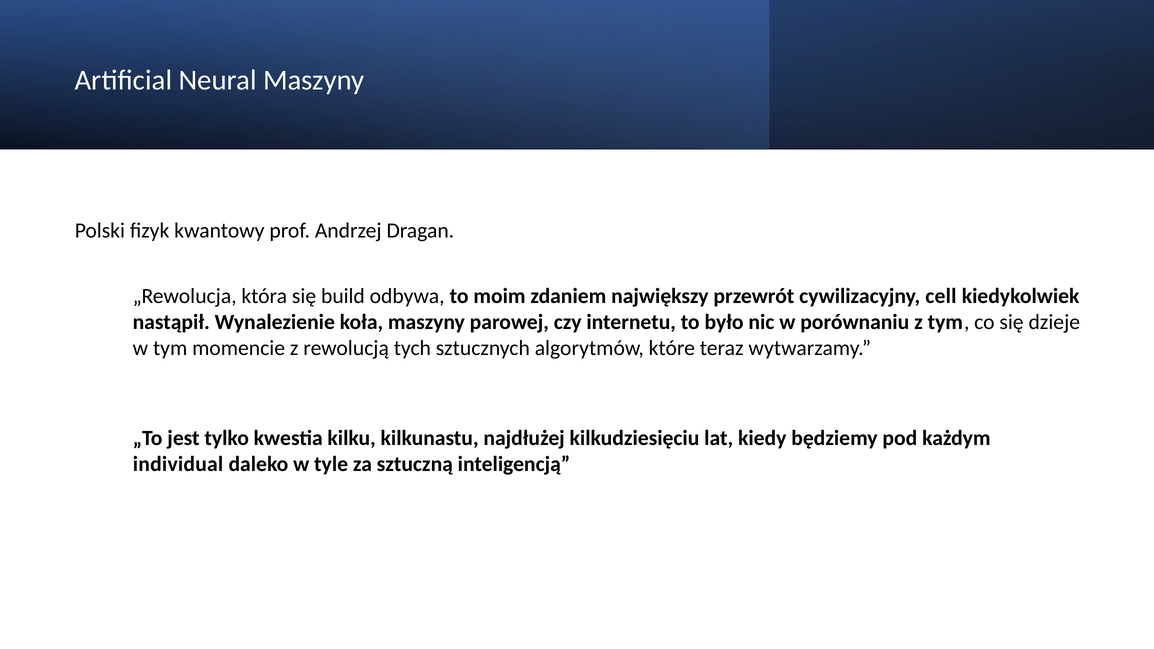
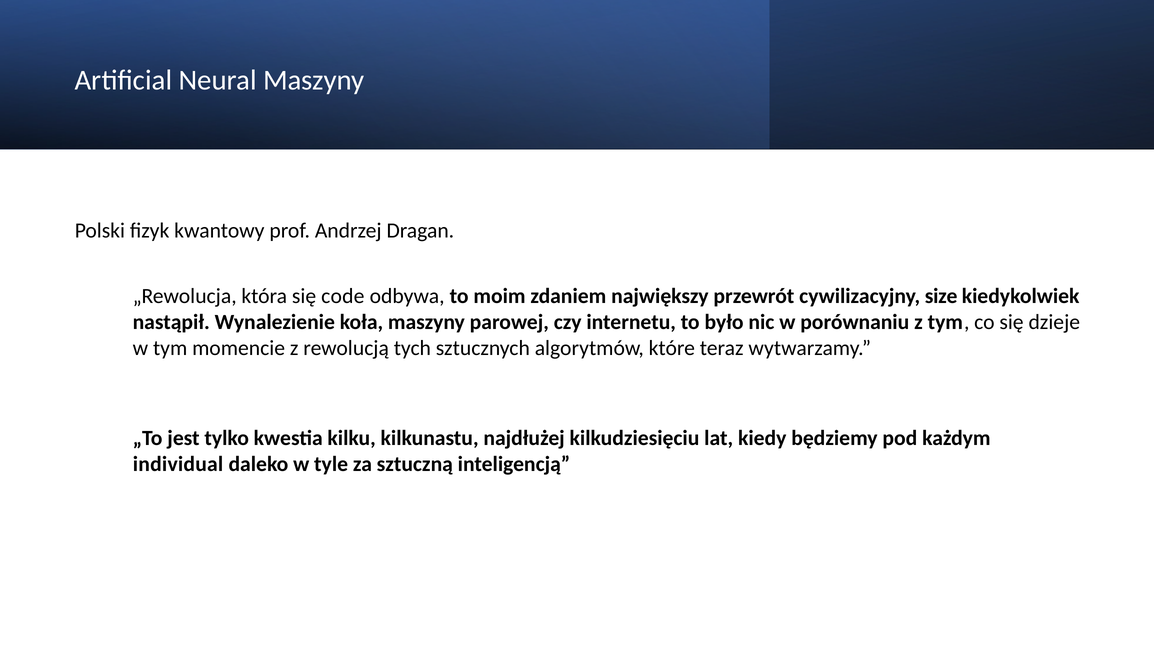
build: build -> code
cell: cell -> size
